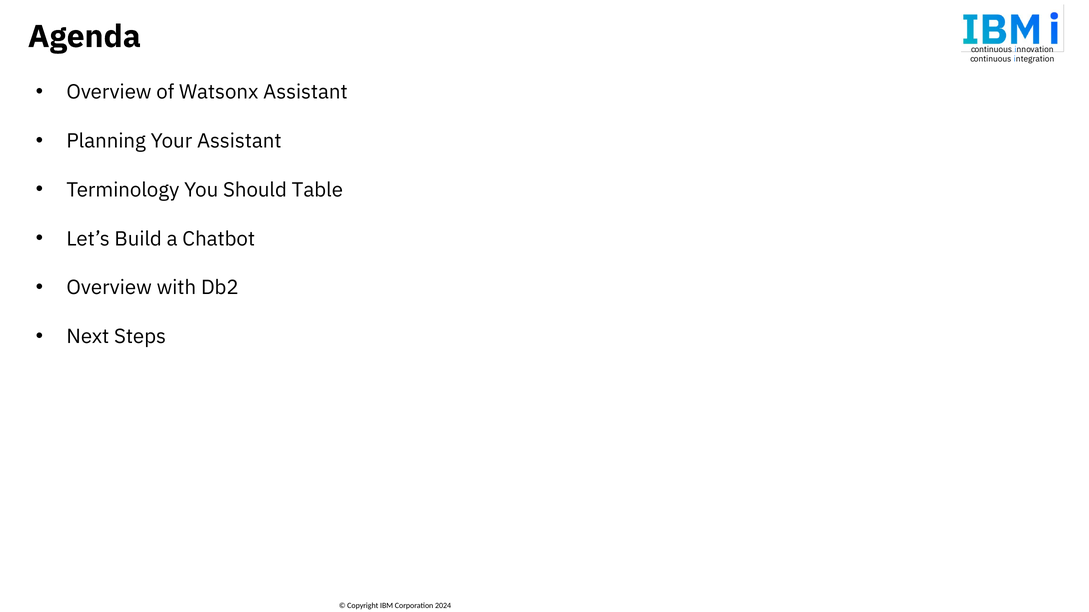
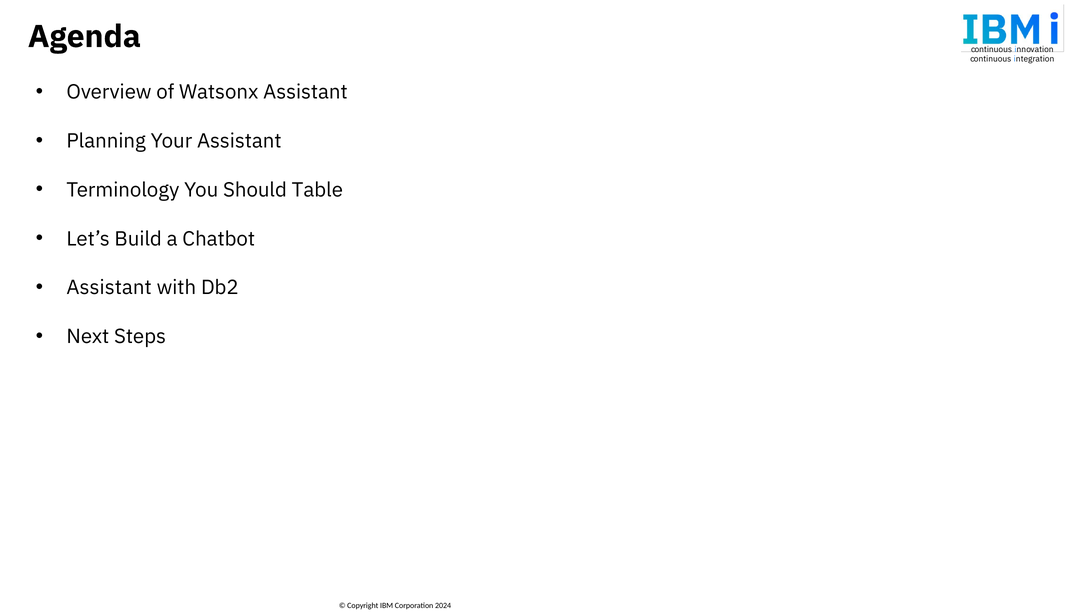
Overview at (109, 288): Overview -> Assistant
